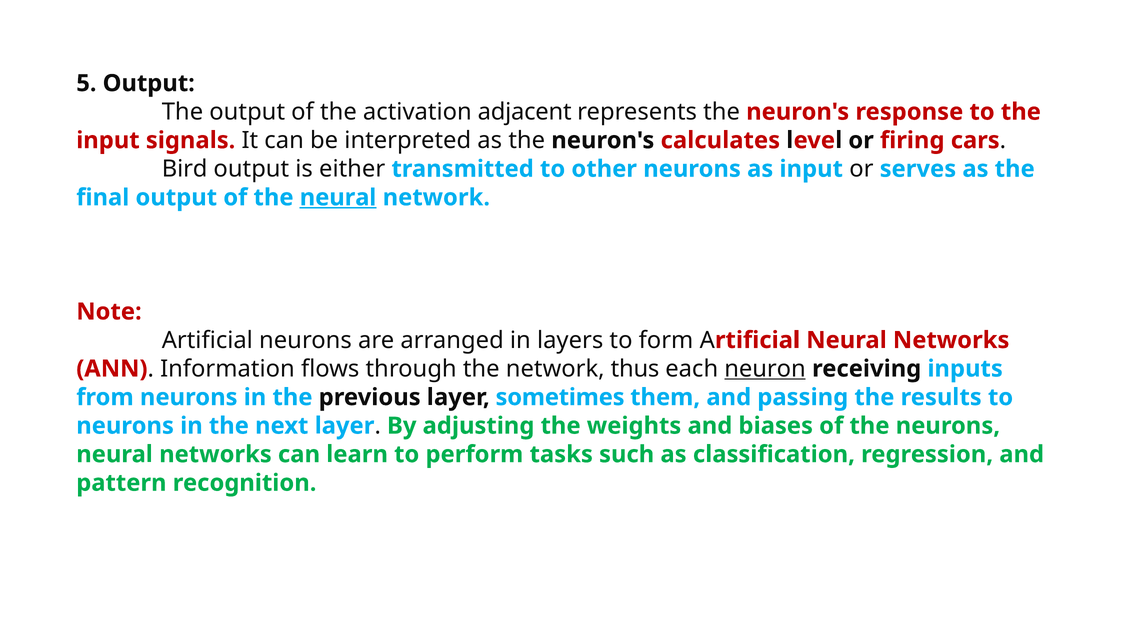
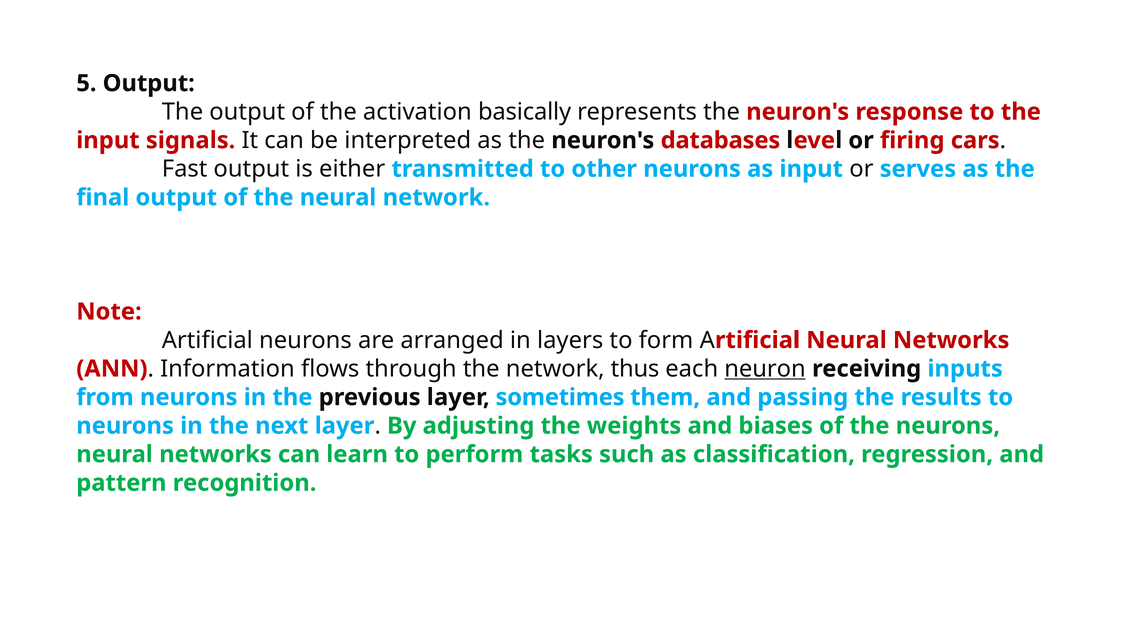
adjacent: adjacent -> basically
calculates: calculates -> databases
Bird: Bird -> Fast
neural at (338, 197) underline: present -> none
